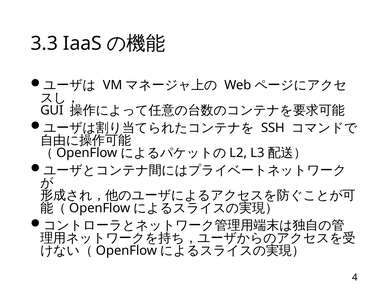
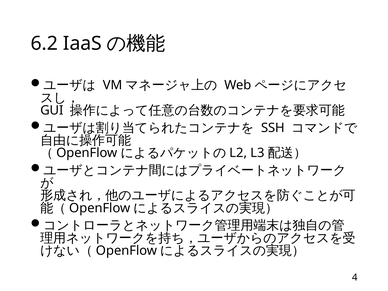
3.3: 3.3 -> 6.2
